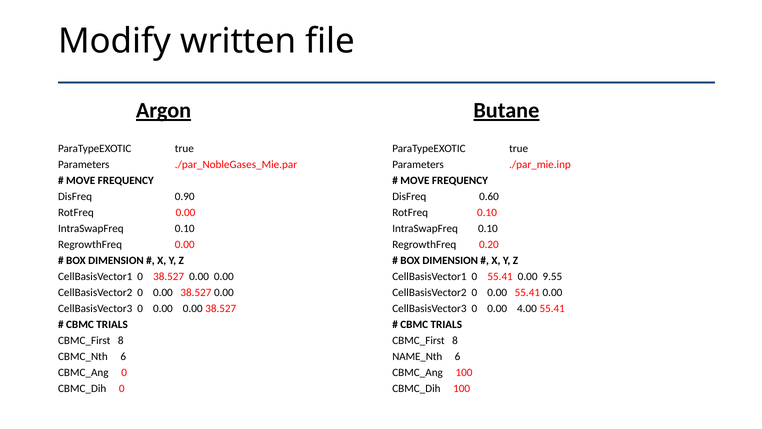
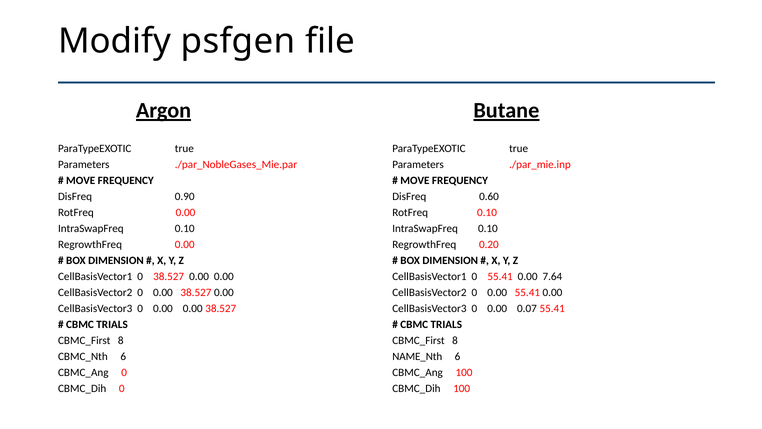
written: written -> psfgen
9.55: 9.55 -> 7.64
4.00: 4.00 -> 0.07
